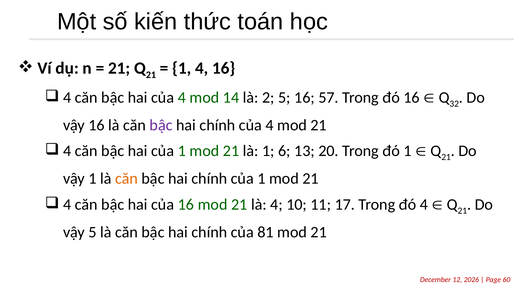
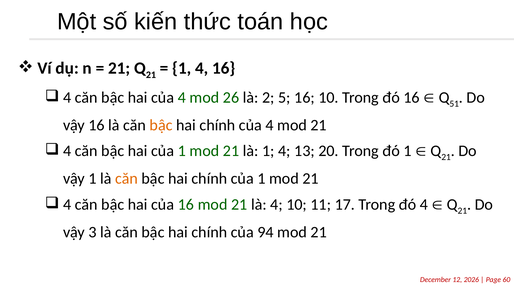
14: 14 -> 26
16 57: 57 -> 10
32: 32 -> 51
bậc at (161, 125) colour: purple -> orange
là 1 6: 6 -> 4
vậy 5: 5 -> 3
81: 81 -> 94
